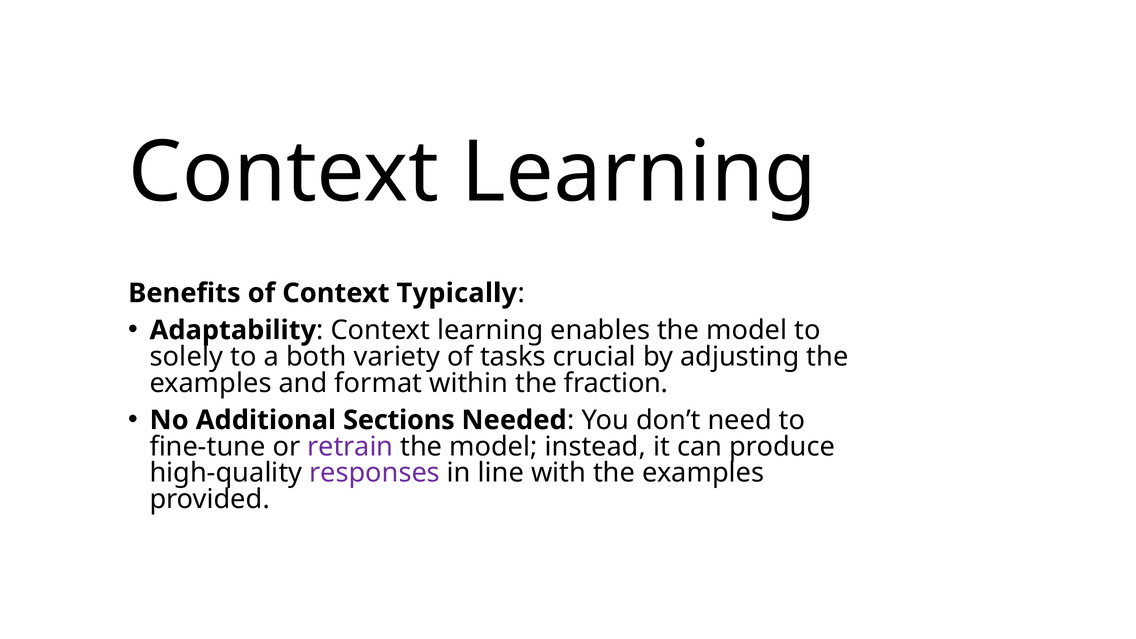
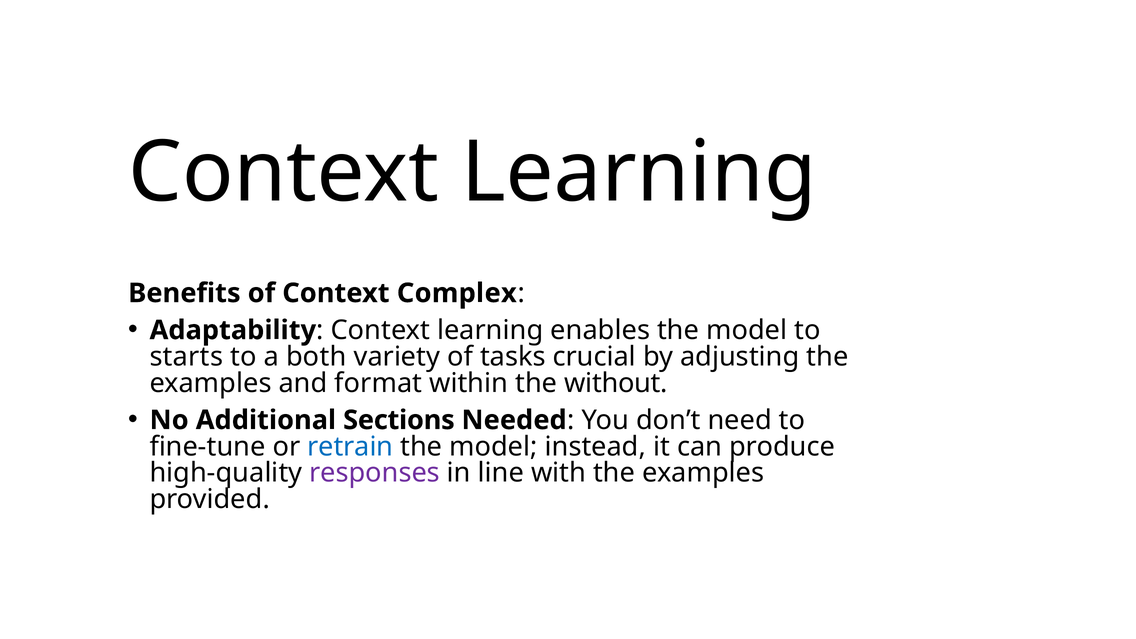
Typically: Typically -> Complex
solely: solely -> starts
fraction: fraction -> without
retrain colour: purple -> blue
